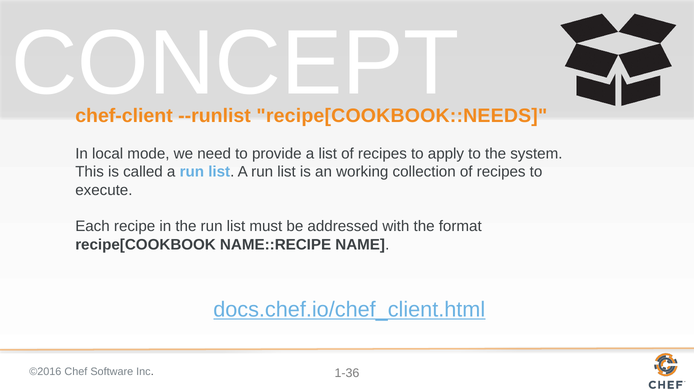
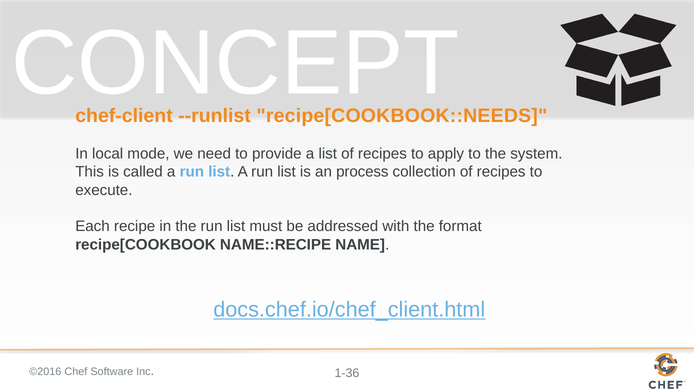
working: working -> process
